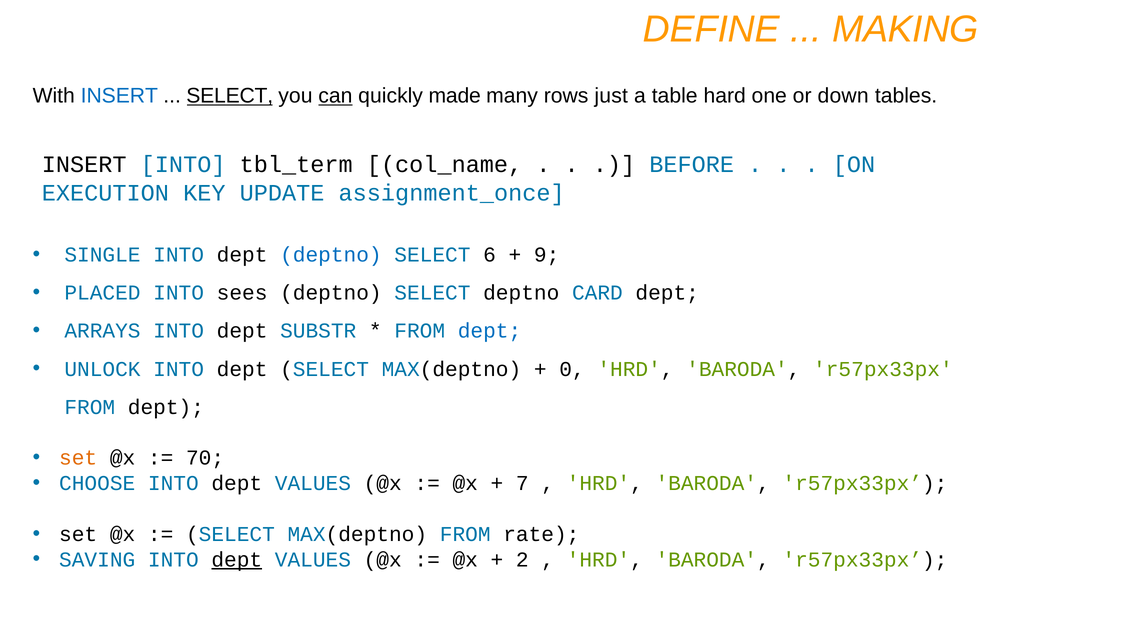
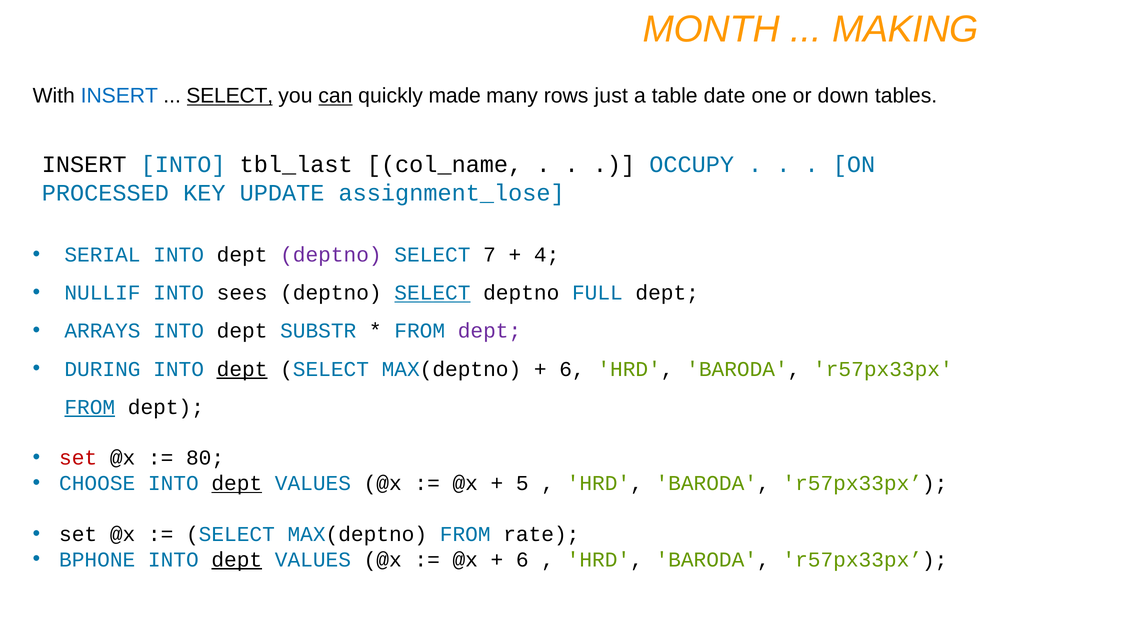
DEFINE: DEFINE -> MONTH
hard: hard -> date
tbl_term: tbl_term -> tbl_last
BEFORE: BEFORE -> OCCUPY
EXECUTION: EXECUTION -> PROCESSED
assignment_once: assignment_once -> assignment_lose
SINGLE: SINGLE -> SERIAL
deptno at (331, 255) colour: blue -> purple
6: 6 -> 7
9: 9 -> 4
PLACED: PLACED -> NULLIF
SELECT at (432, 293) underline: none -> present
CARD: CARD -> FULL
dept at (490, 331) colour: blue -> purple
UNLOCK: UNLOCK -> DURING
dept at (242, 369) underline: none -> present
0 at (572, 369): 0 -> 6
FROM at (90, 407) underline: none -> present
set at (78, 458) colour: orange -> red
70: 70 -> 80
dept at (237, 483) underline: none -> present
7: 7 -> 5
SAVING: SAVING -> BPHONE
2 at (522, 559): 2 -> 6
